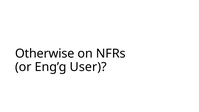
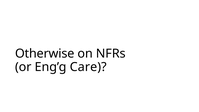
User: User -> Care
